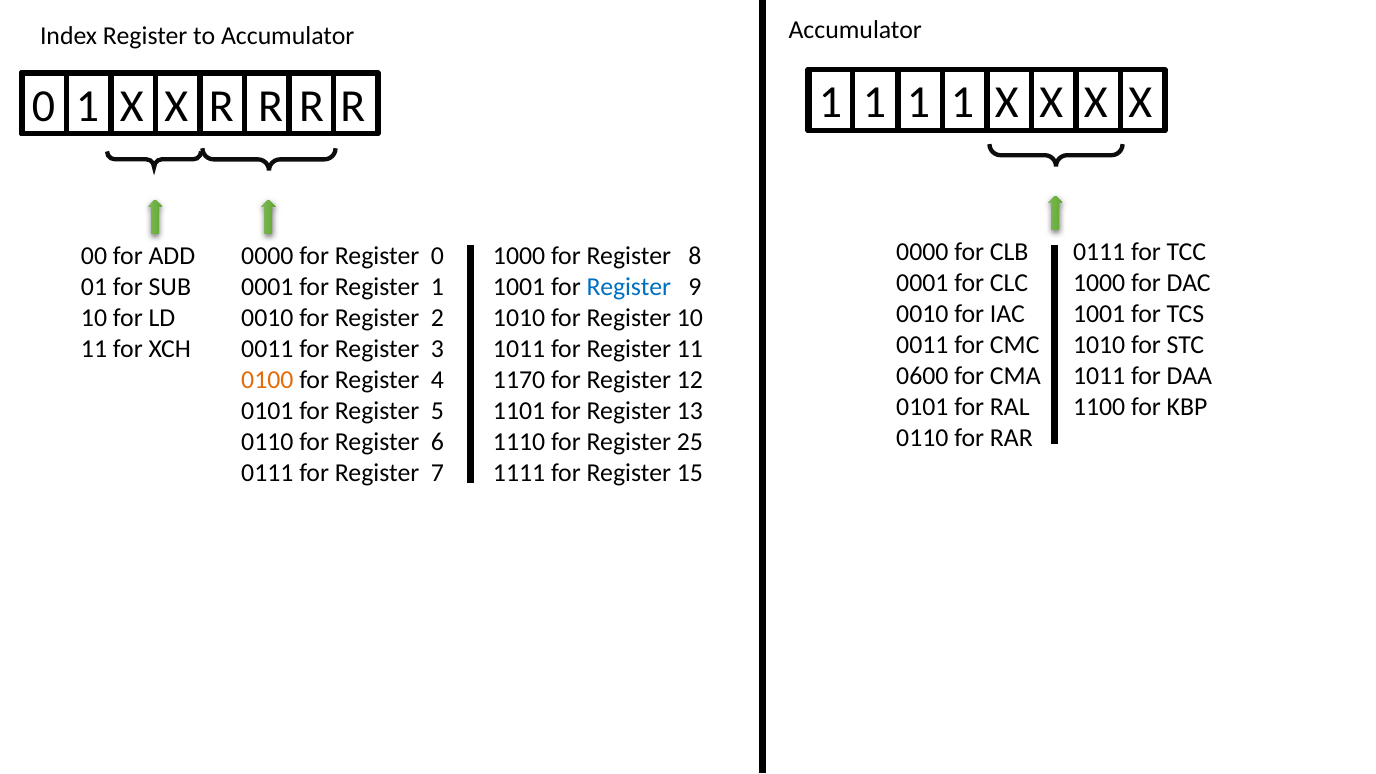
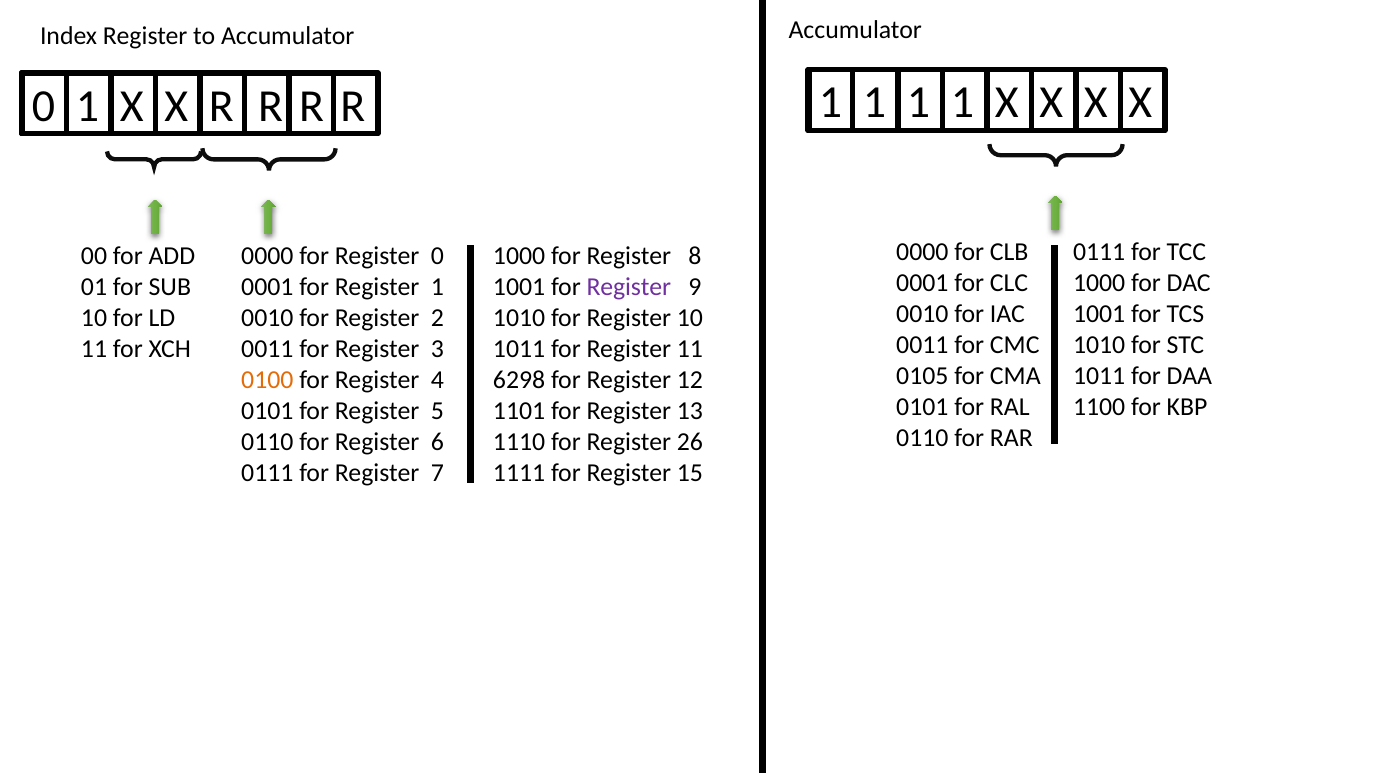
Register at (629, 287) colour: blue -> purple
0600: 0600 -> 0105
1170: 1170 -> 6298
25: 25 -> 26
